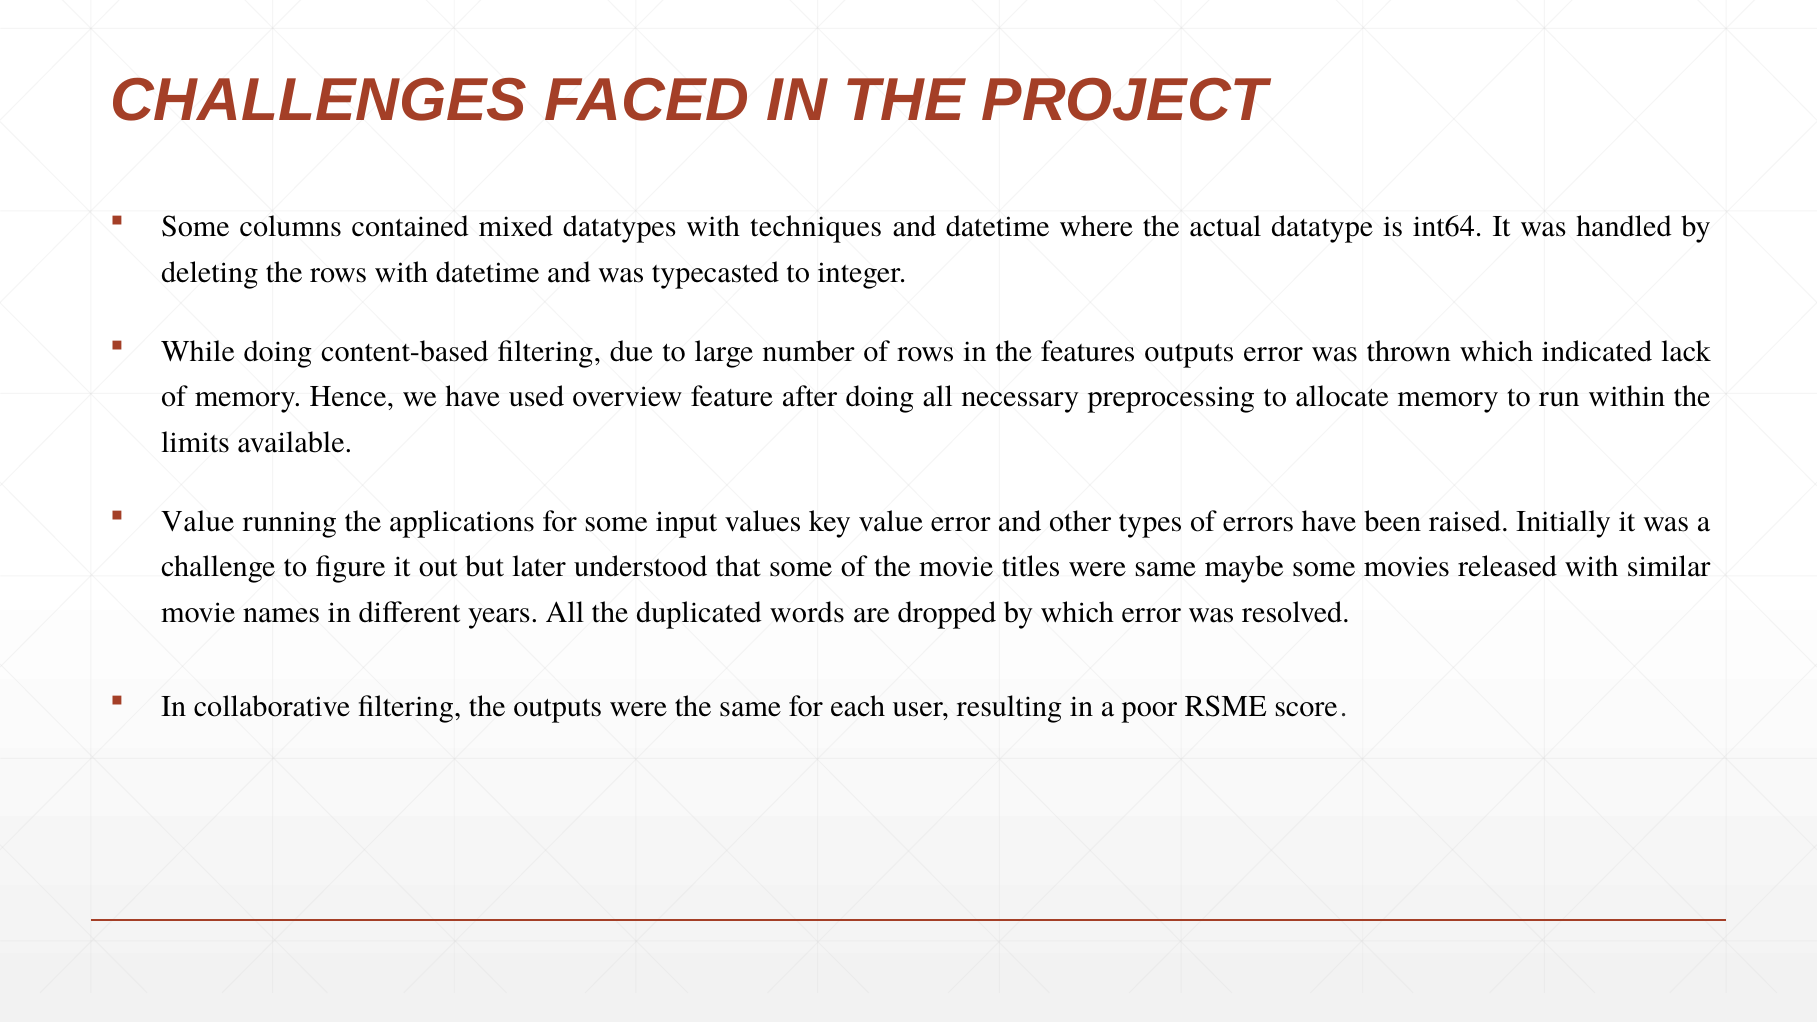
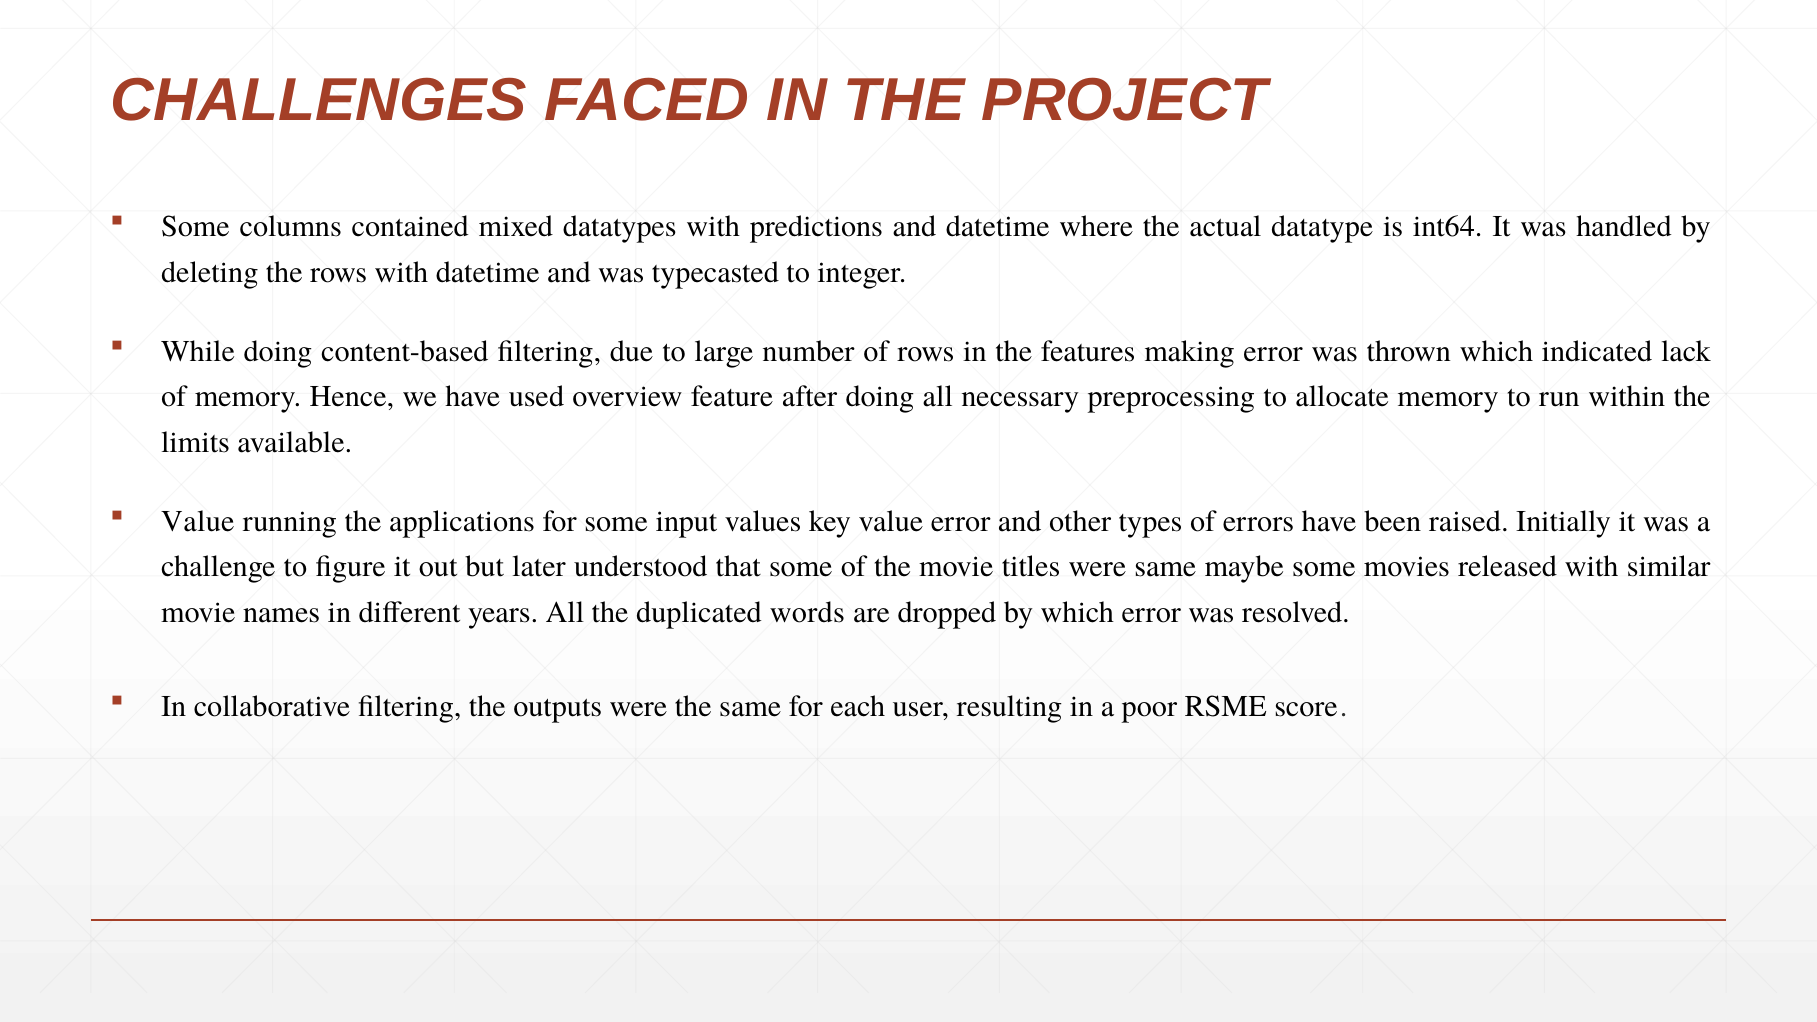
techniques: techniques -> predictions
features outputs: outputs -> making
